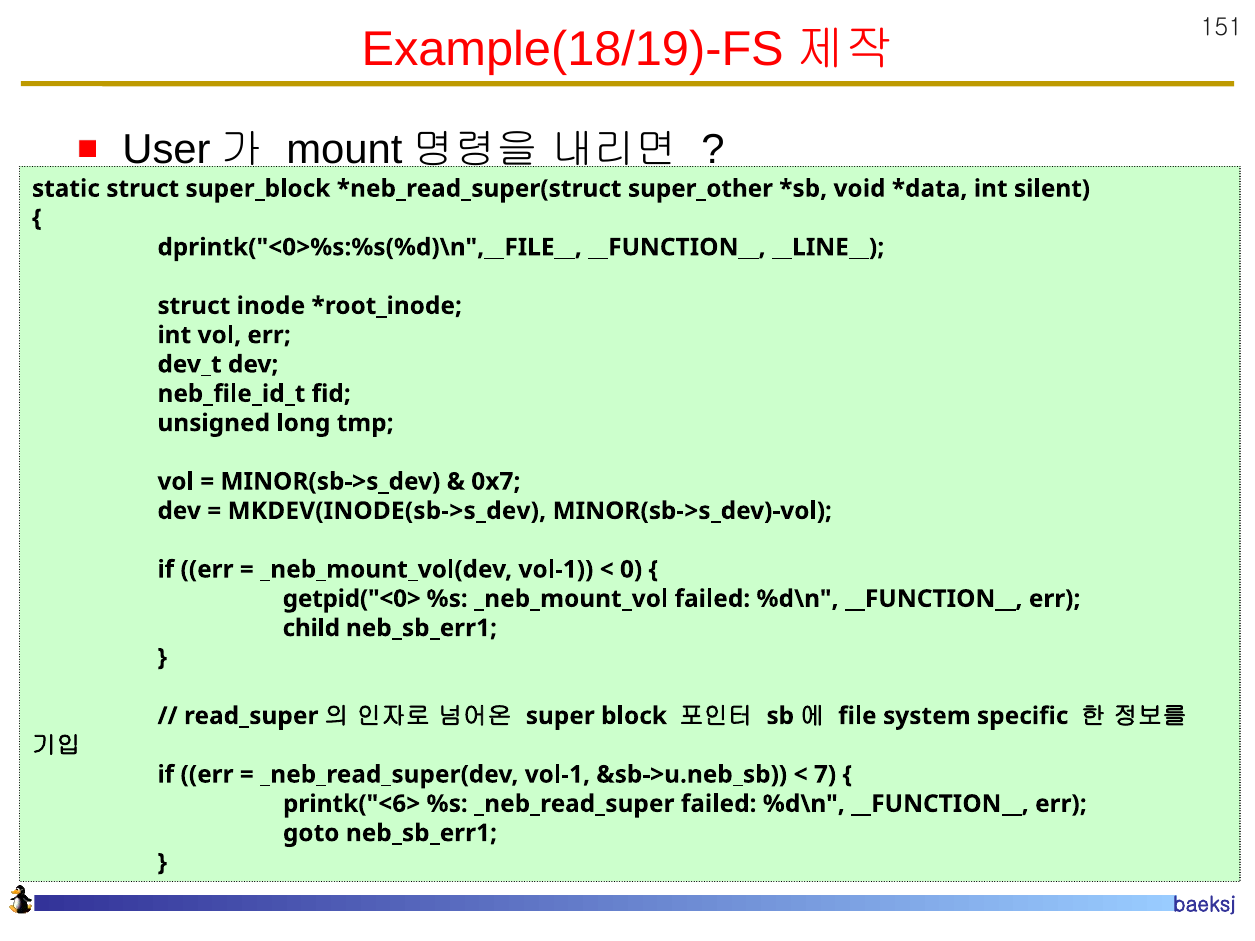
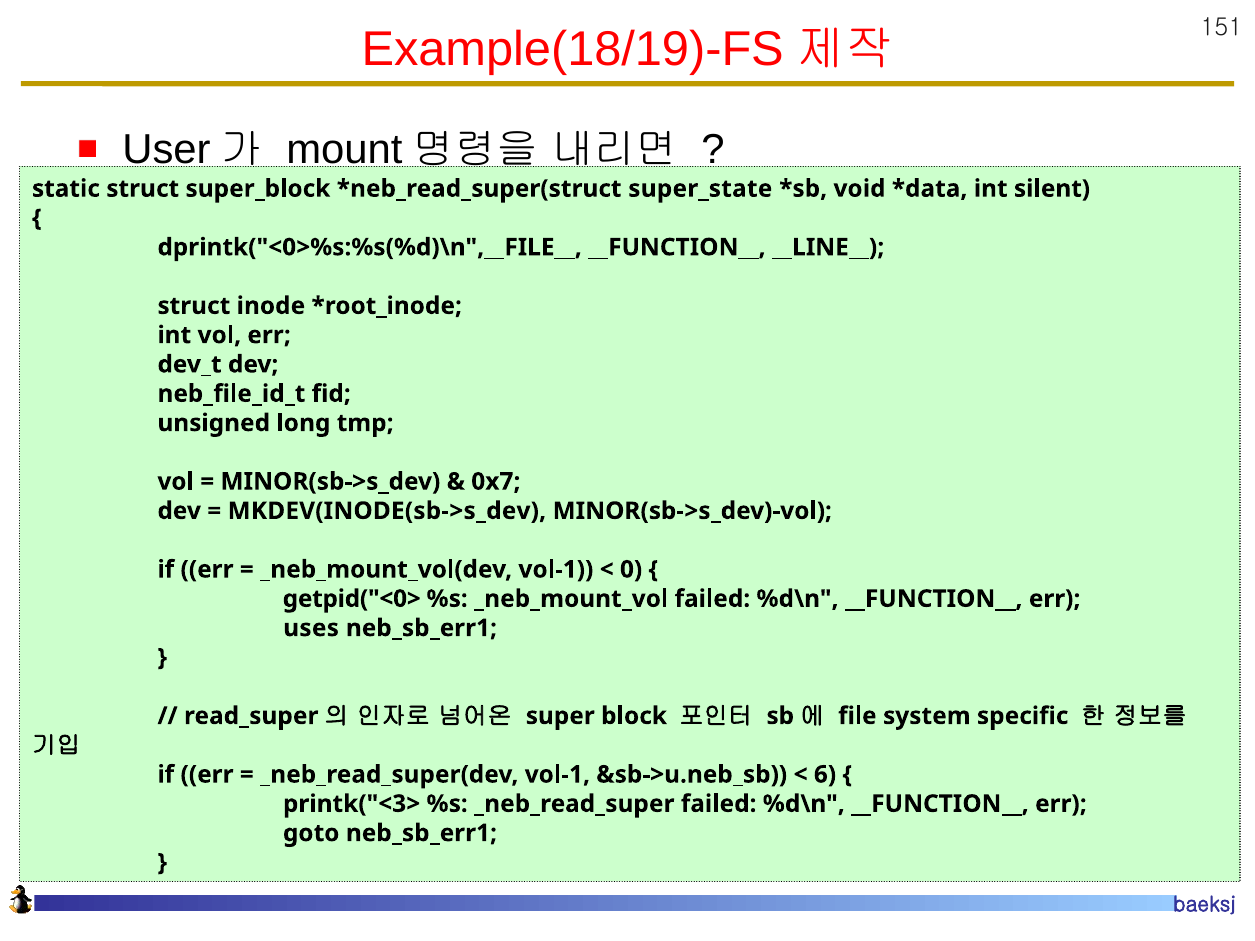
super_other: super_other -> super_state
child: child -> uses
7: 7 -> 6
printk("<6>: printk("<6> -> printk("<3>
